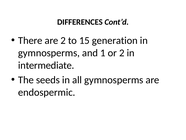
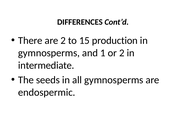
generation: generation -> production
